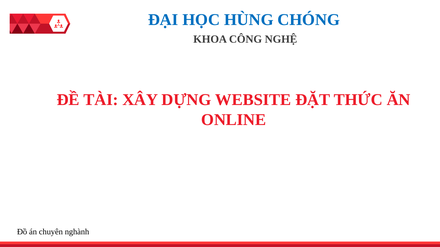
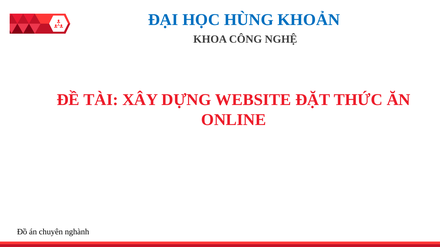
CHÓNG: CHÓNG -> KHOẢN
